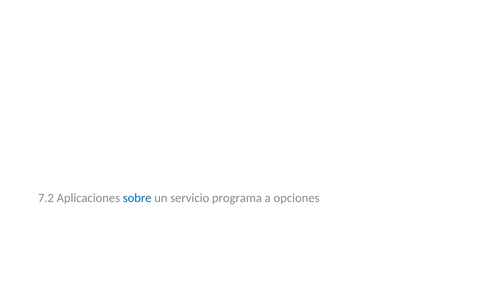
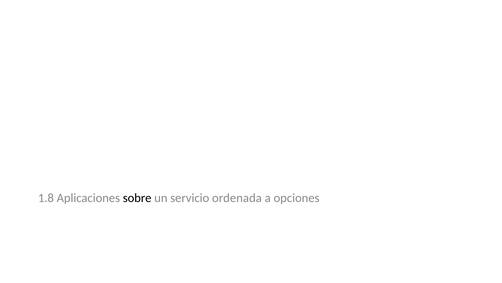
7.2: 7.2 -> 1.8
sobre colour: blue -> black
programa: programa -> ordenada
